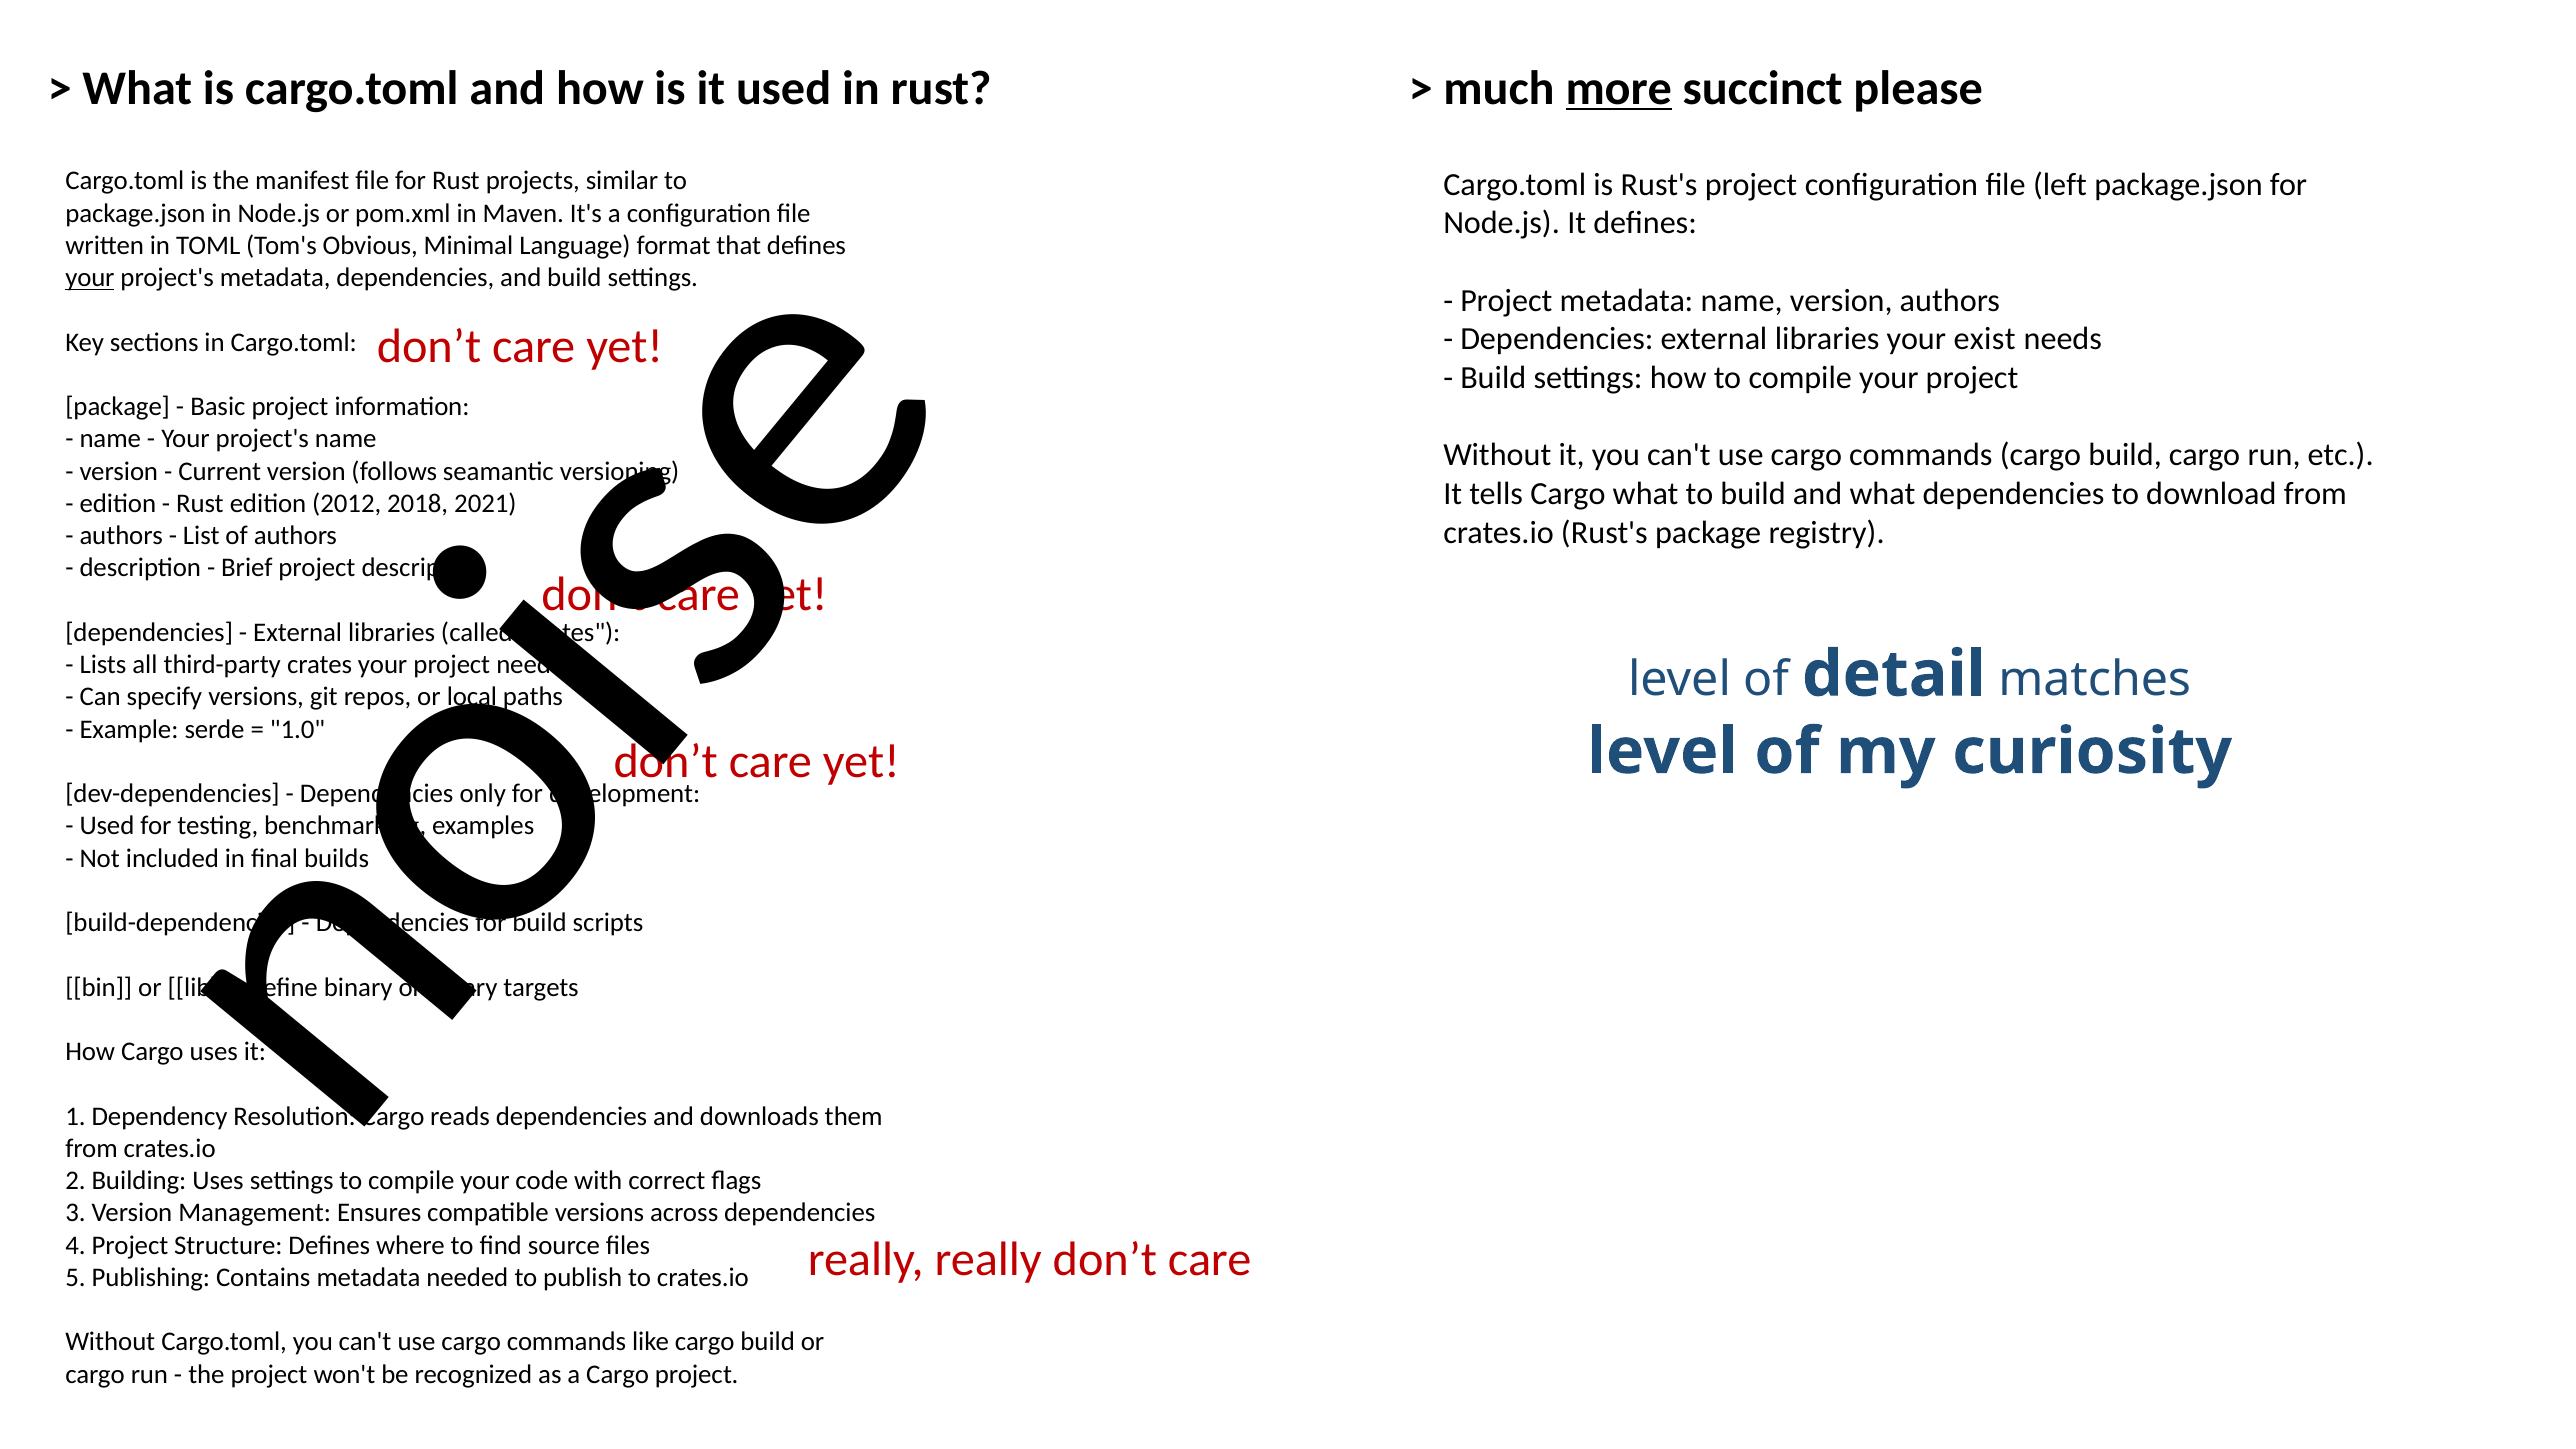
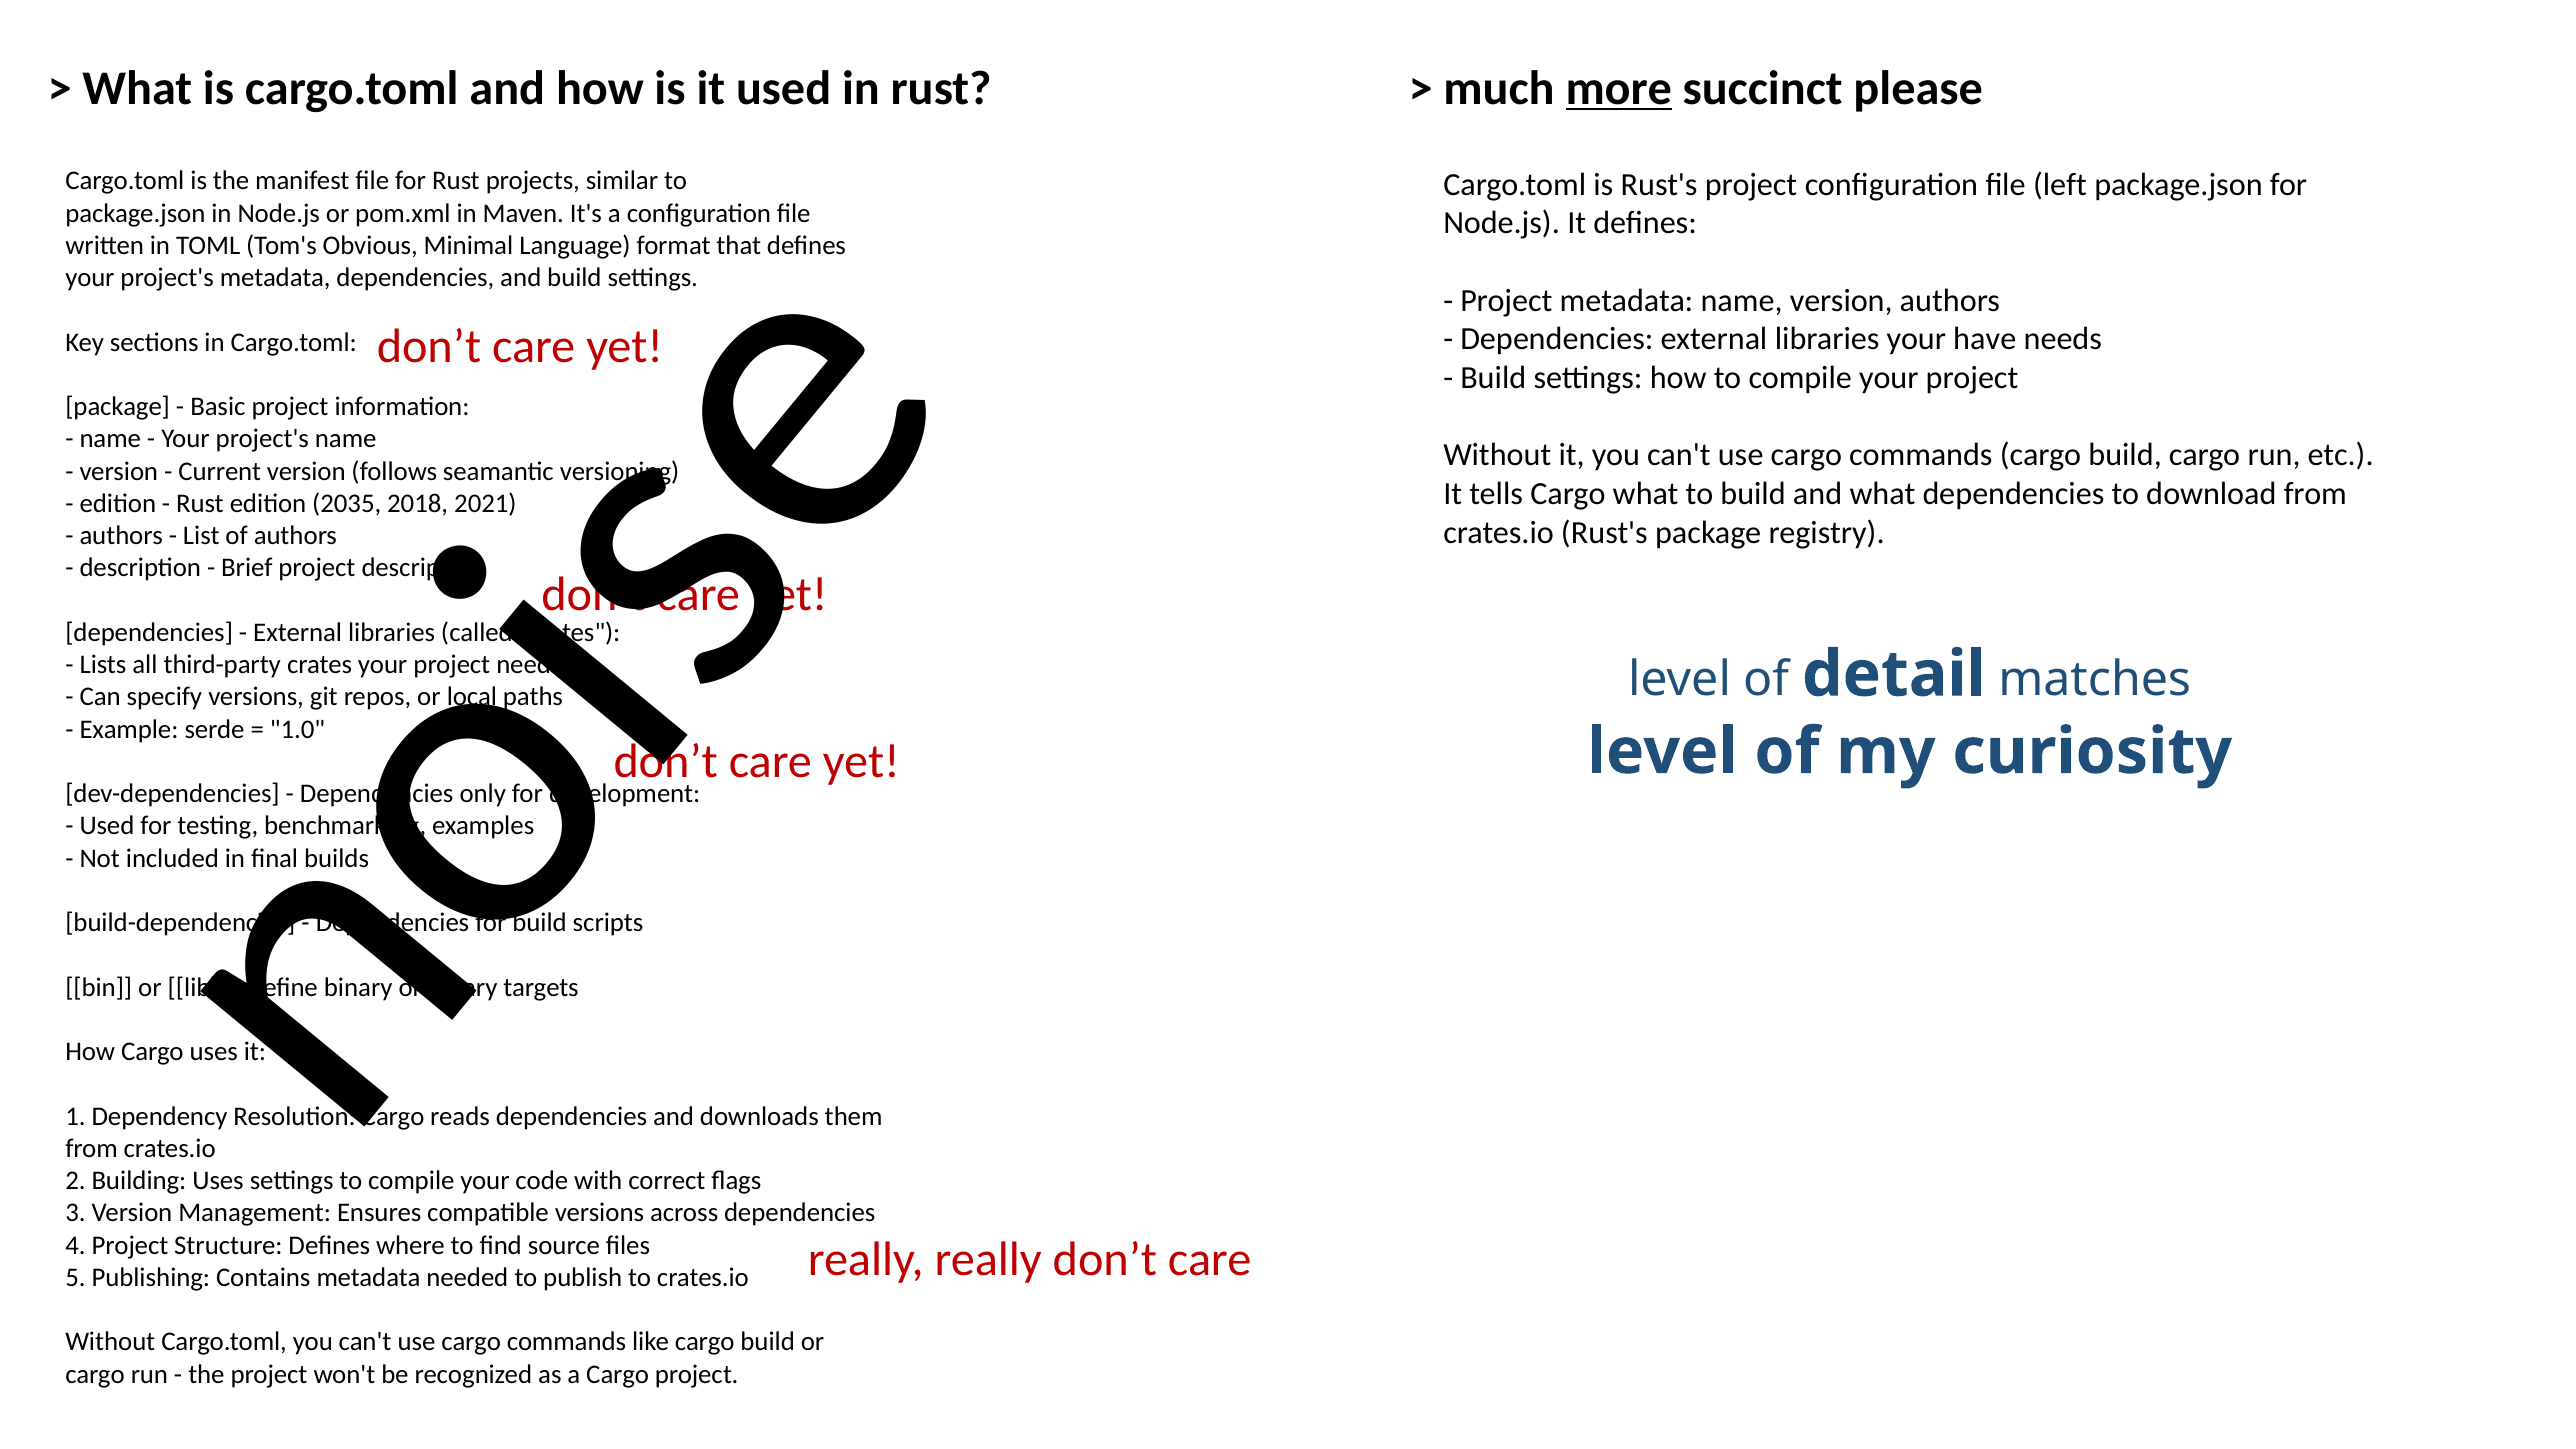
your at (90, 278) underline: present -> none
exist: exist -> have
2012: 2012 -> 2035
